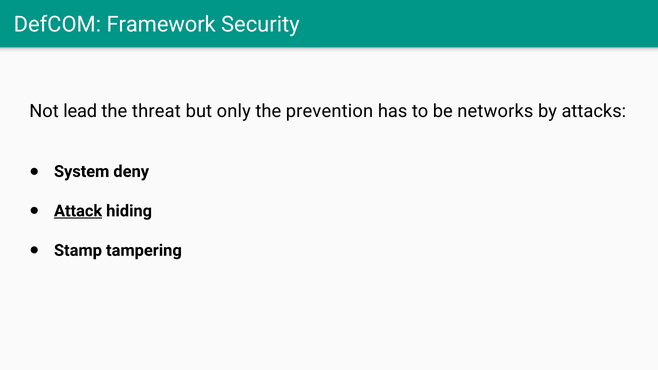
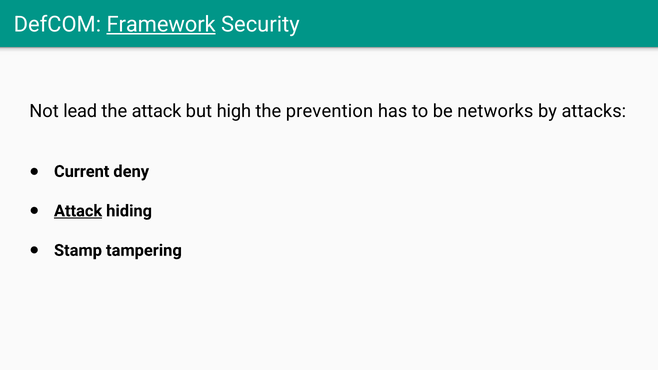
Framework underline: none -> present
the threat: threat -> attack
only: only -> high
System: System -> Current
